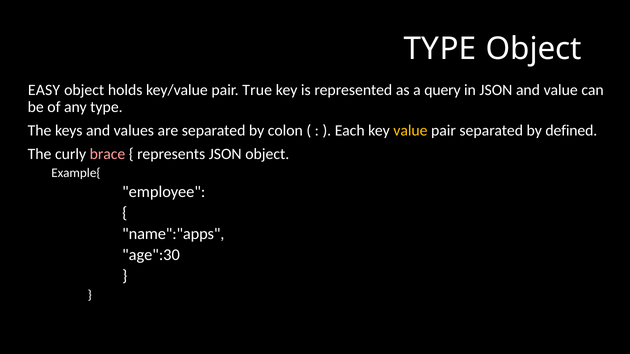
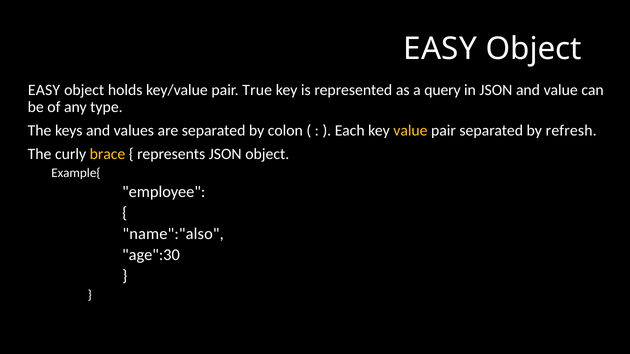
TYPE at (440, 49): TYPE -> EASY
defined: defined -> refresh
brace colour: pink -> yellow
name":"apps: name":"apps -> name":"also
